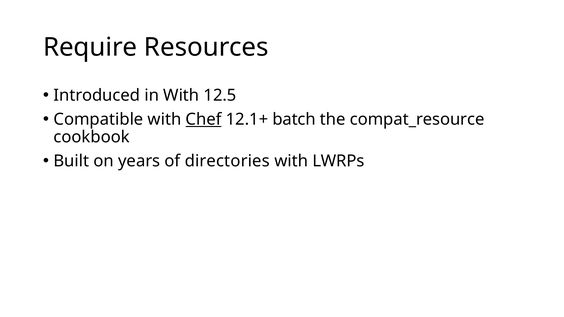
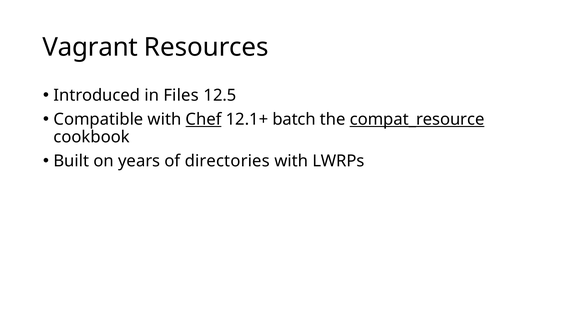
Require: Require -> Vagrant
in With: With -> Files
compat_resource underline: none -> present
